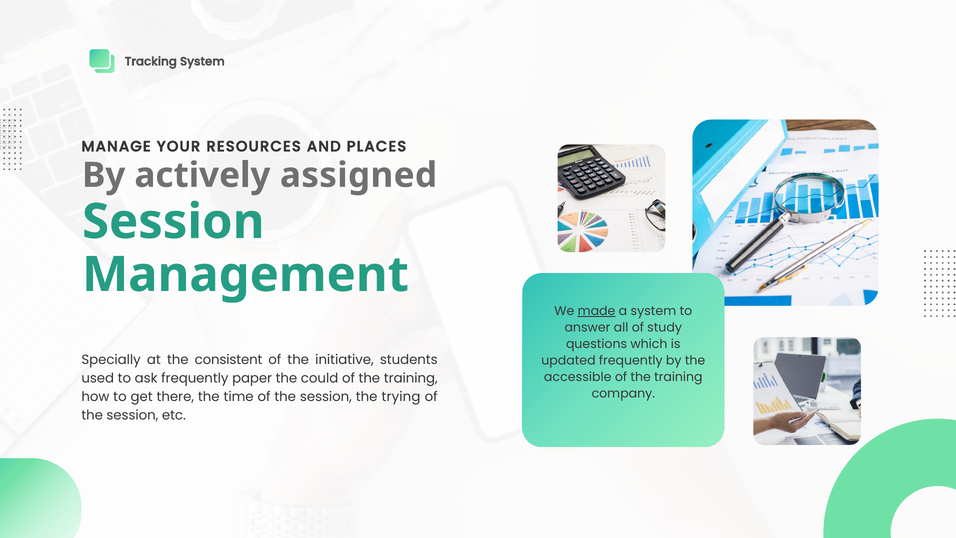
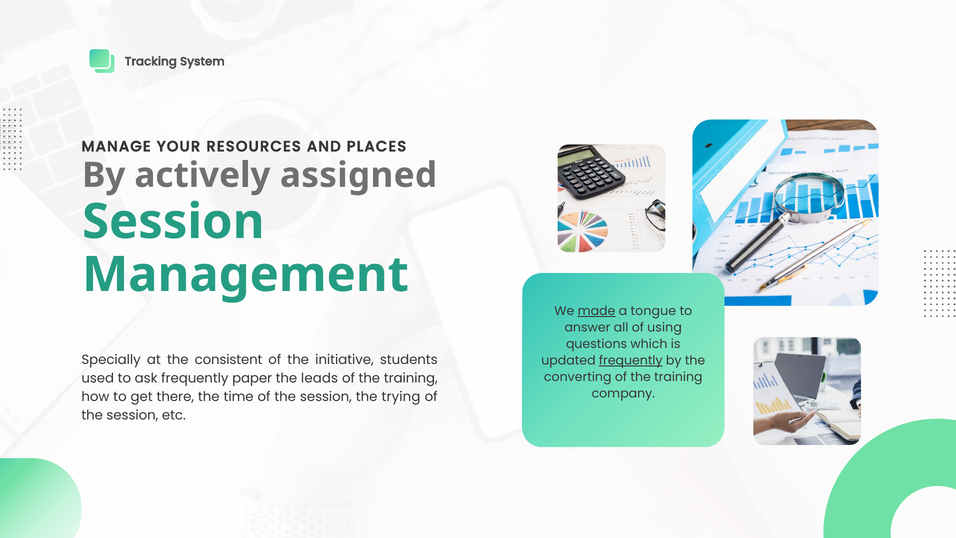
a system: system -> tongue
study: study -> using
frequently at (631, 360) underline: none -> present
accessible: accessible -> converting
could: could -> leads
